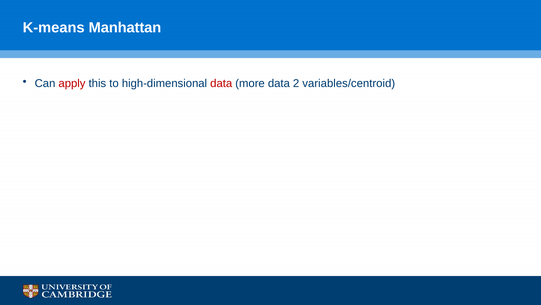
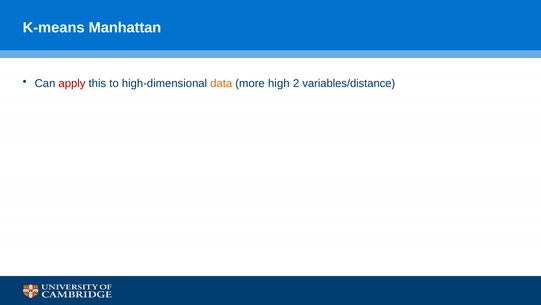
data at (221, 83) colour: red -> orange
more data: data -> high
variables/centroid: variables/centroid -> variables/distance
